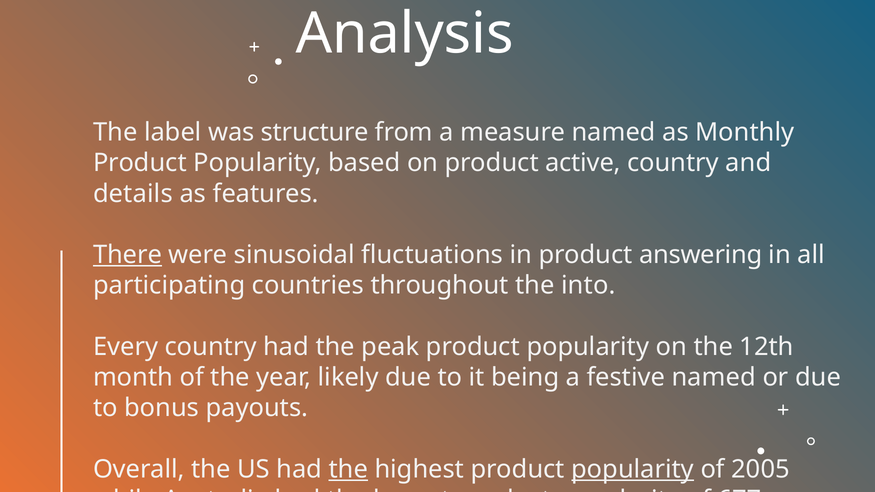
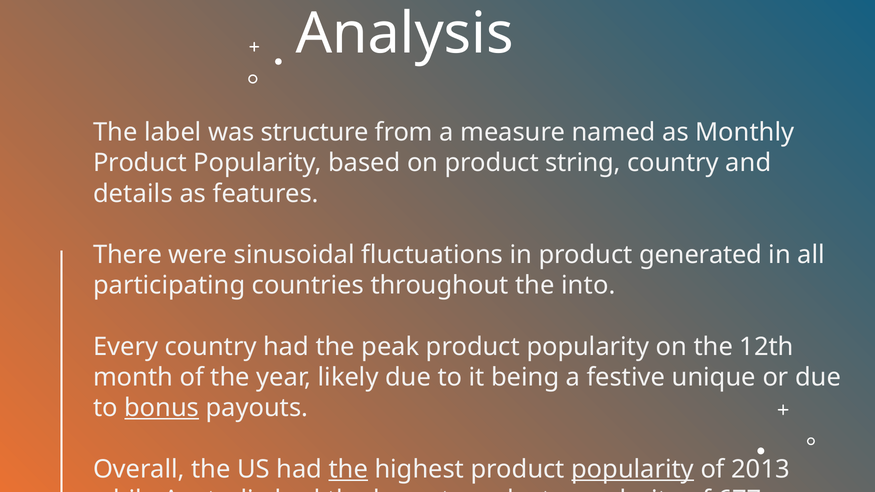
active: active -> string
There underline: present -> none
answering: answering -> generated
festive named: named -> unique
bonus underline: none -> present
2005: 2005 -> 2013
